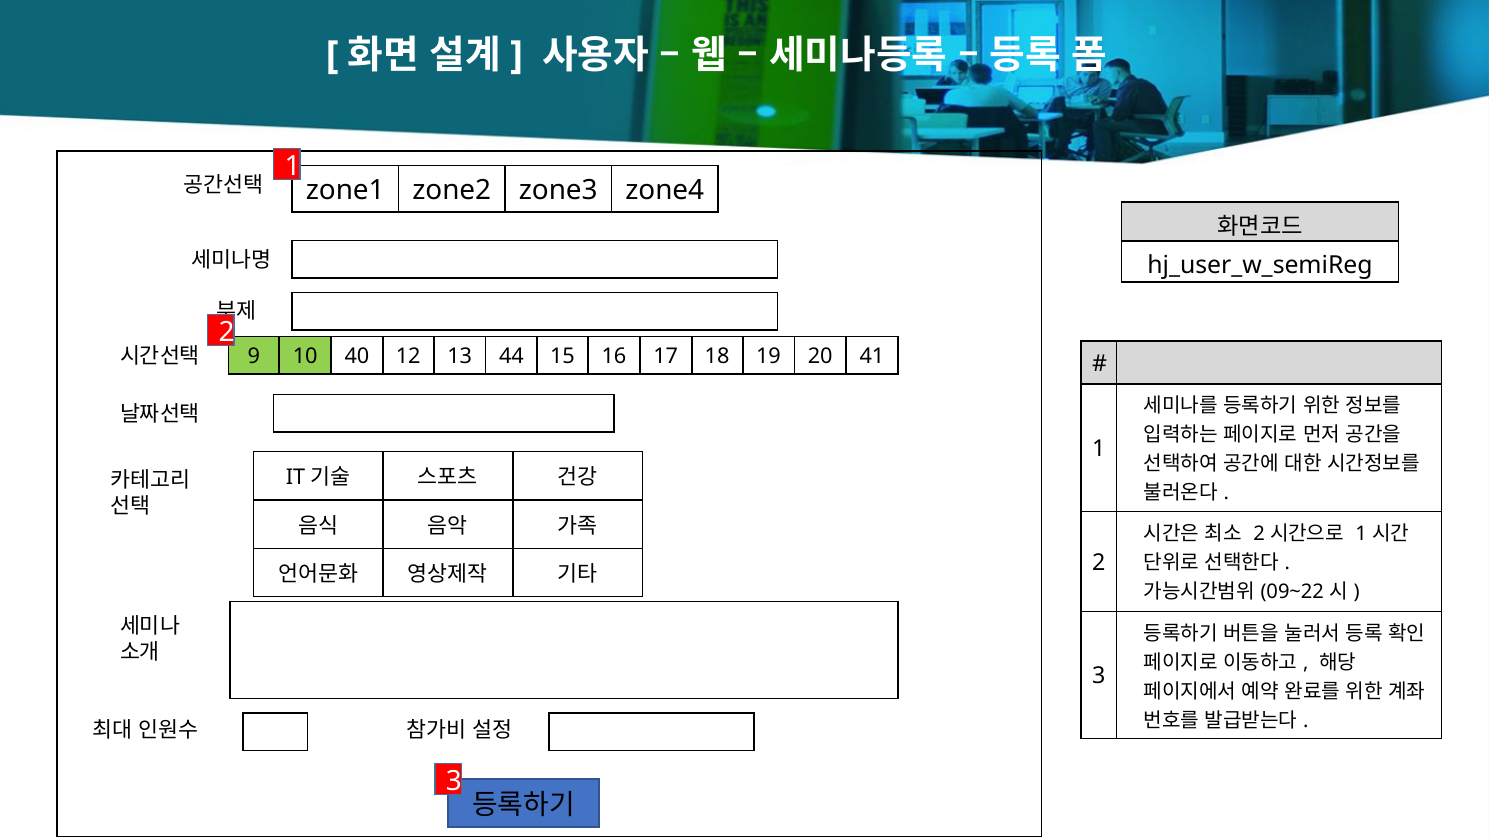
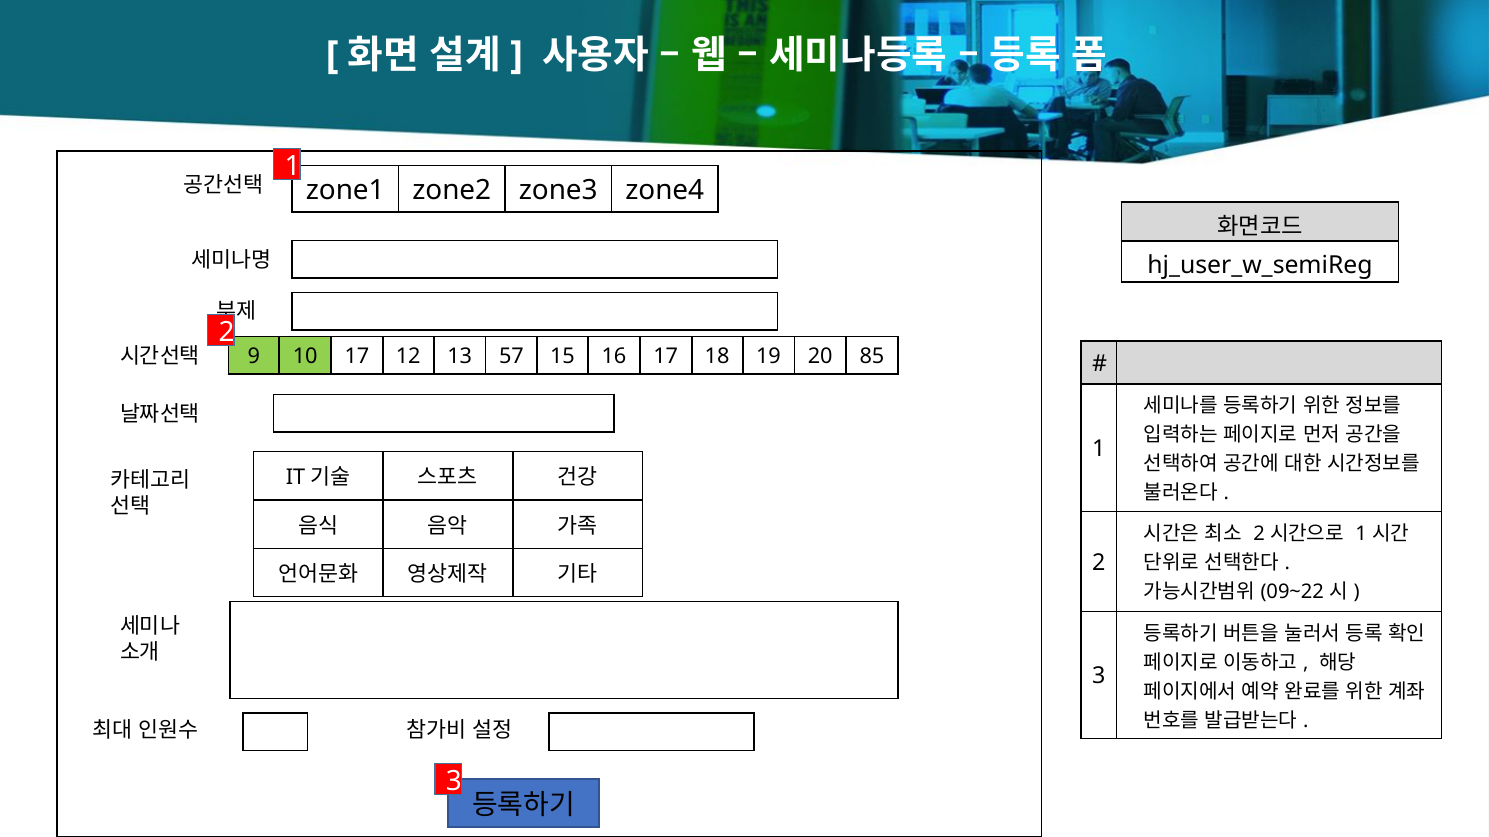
10 40: 40 -> 17
44: 44 -> 57
41: 41 -> 85
